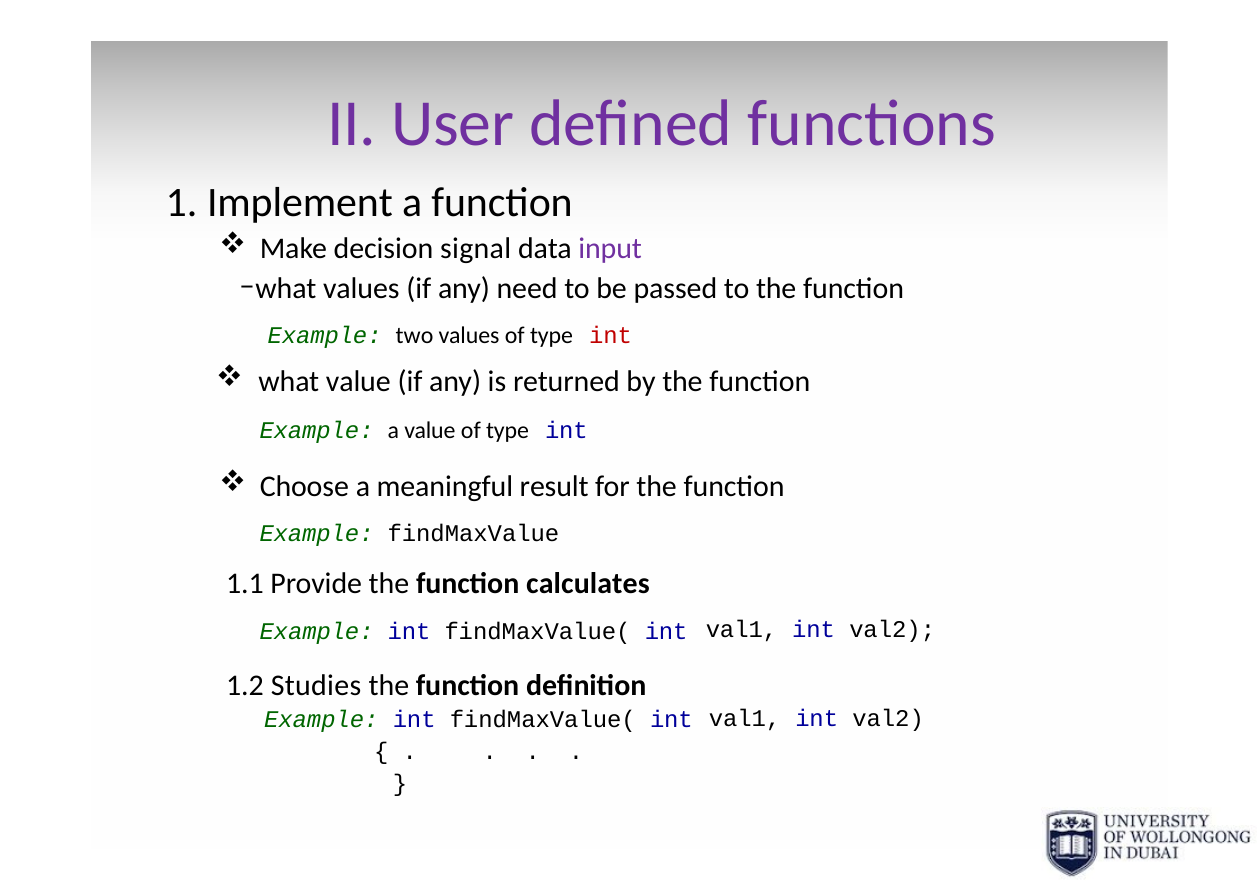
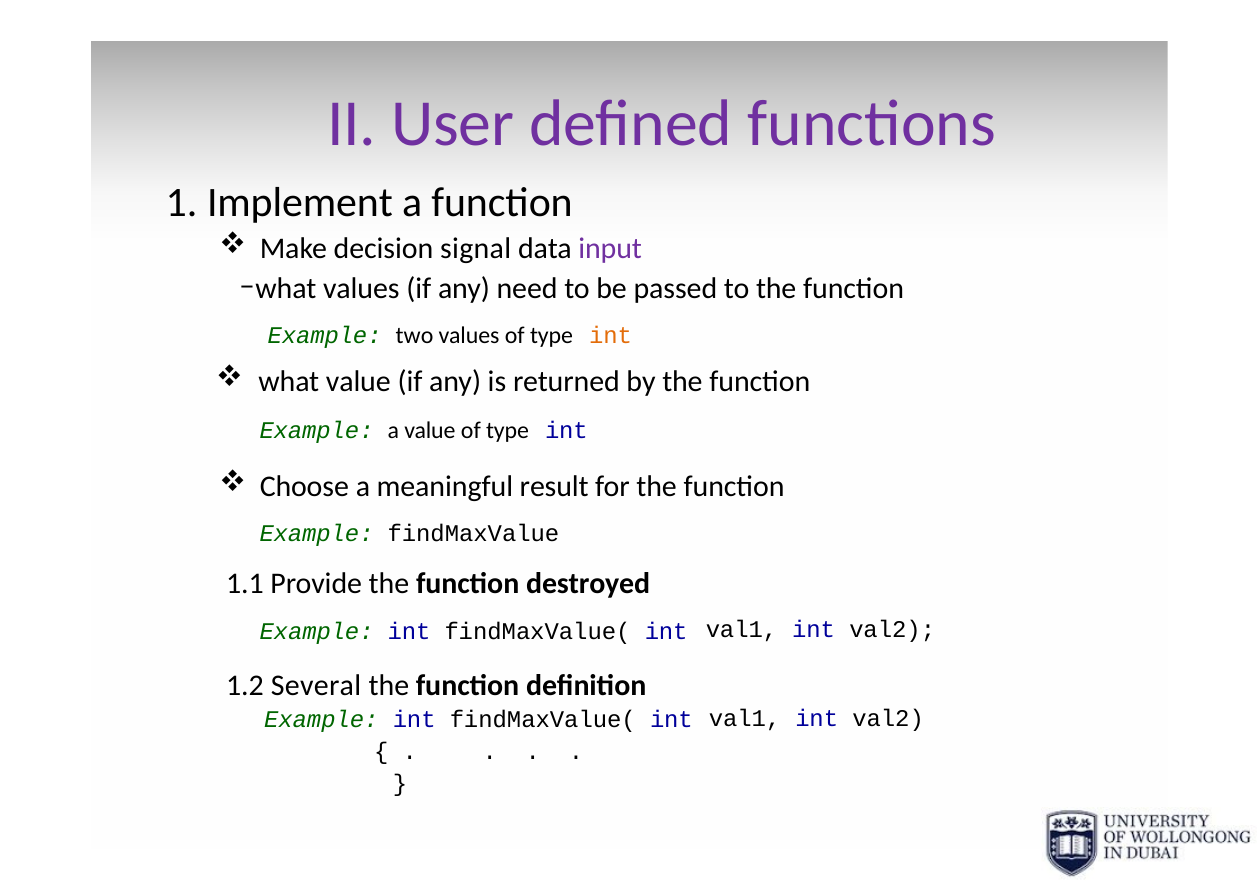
int at (611, 336) colour: red -> orange
calculates: calculates -> destroyed
Studies: Studies -> Several
